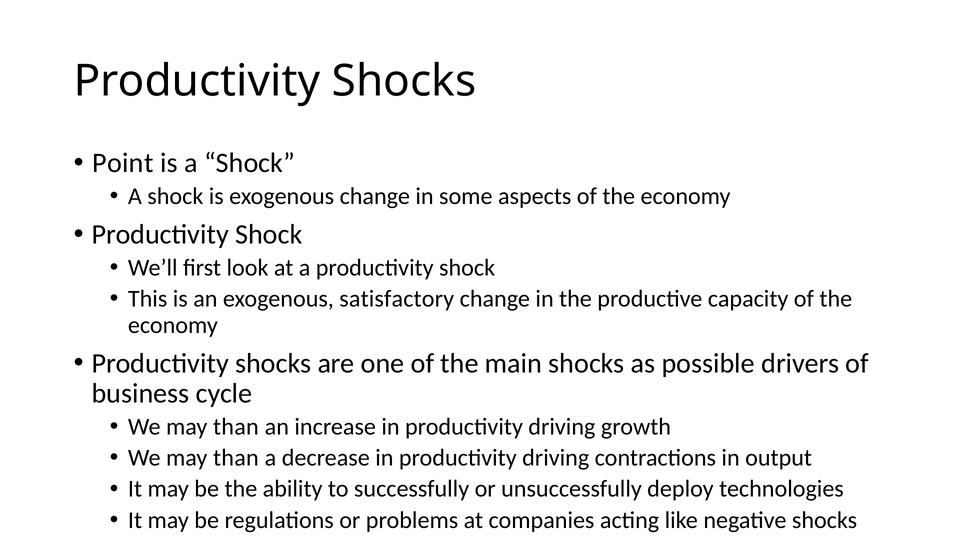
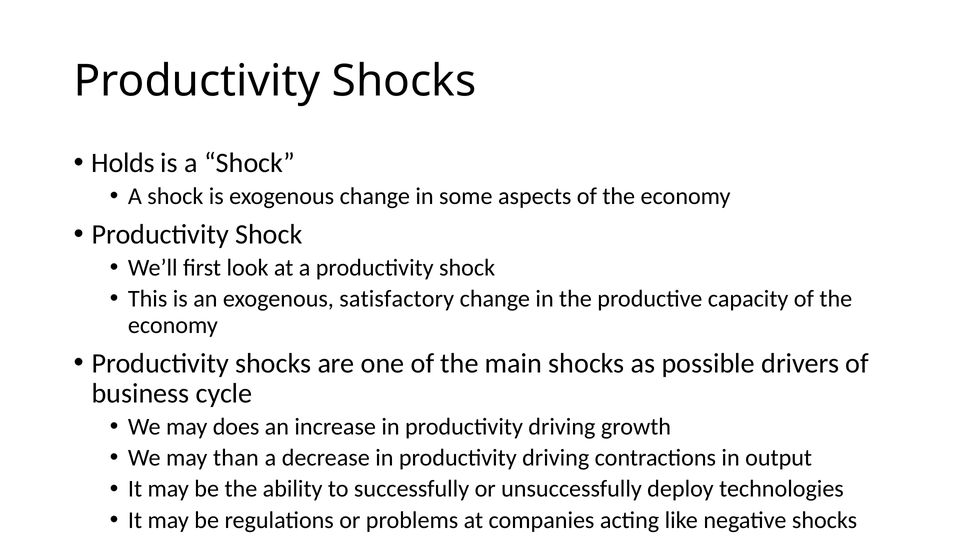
Point: Point -> Holds
than at (236, 427): than -> does
